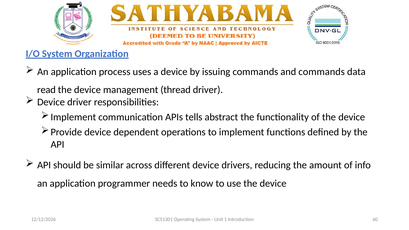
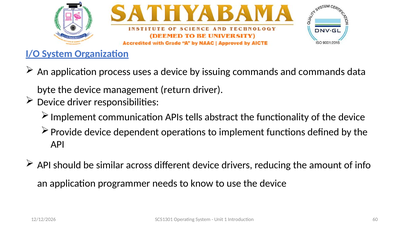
read: read -> byte
thread: thread -> return
